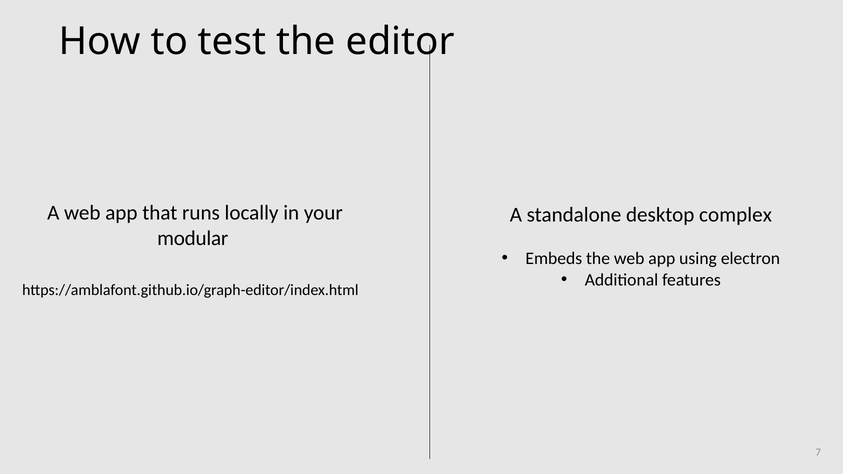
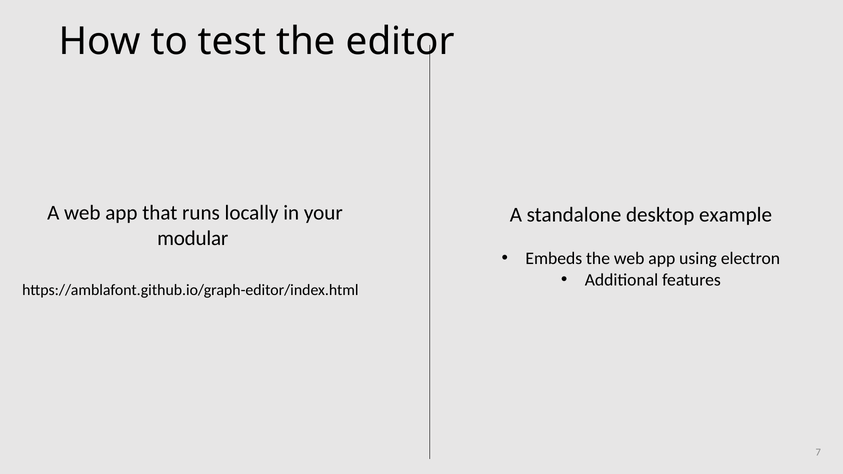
complex: complex -> example
